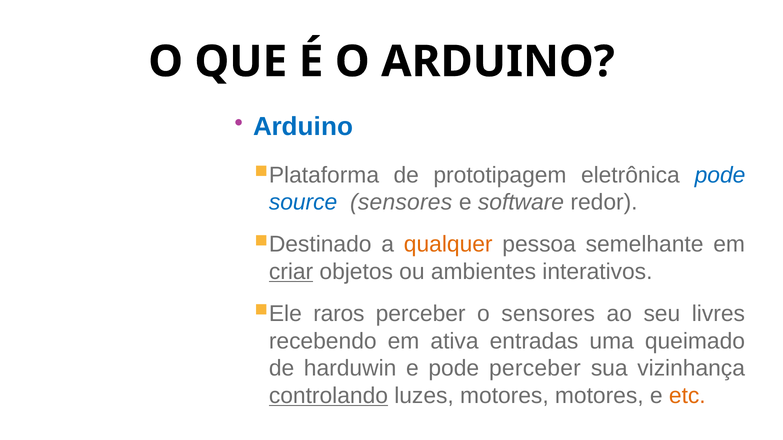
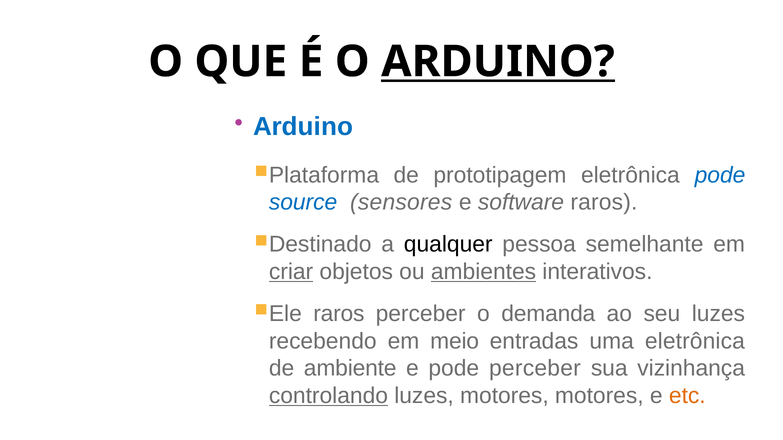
ARDUINO at (498, 62) underline: none -> present
software redor: redor -> raros
qualquer colour: orange -> black
ambientes underline: none -> present
o sensores: sensores -> demanda
seu livres: livres -> luzes
ativa: ativa -> meio
uma queimado: queimado -> eletrônica
harduwin: harduwin -> ambiente
